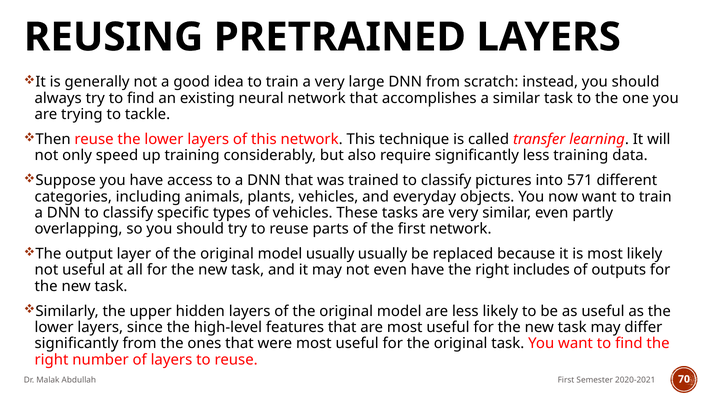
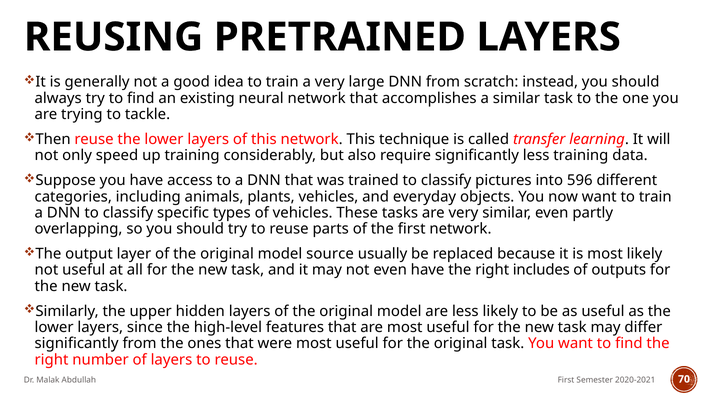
571: 571 -> 596
model usually: usually -> source
